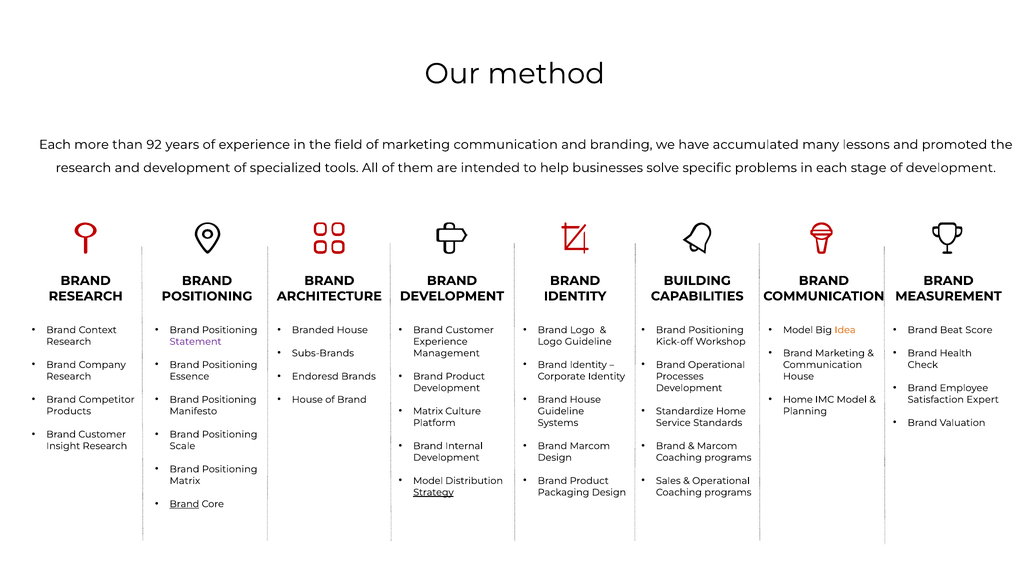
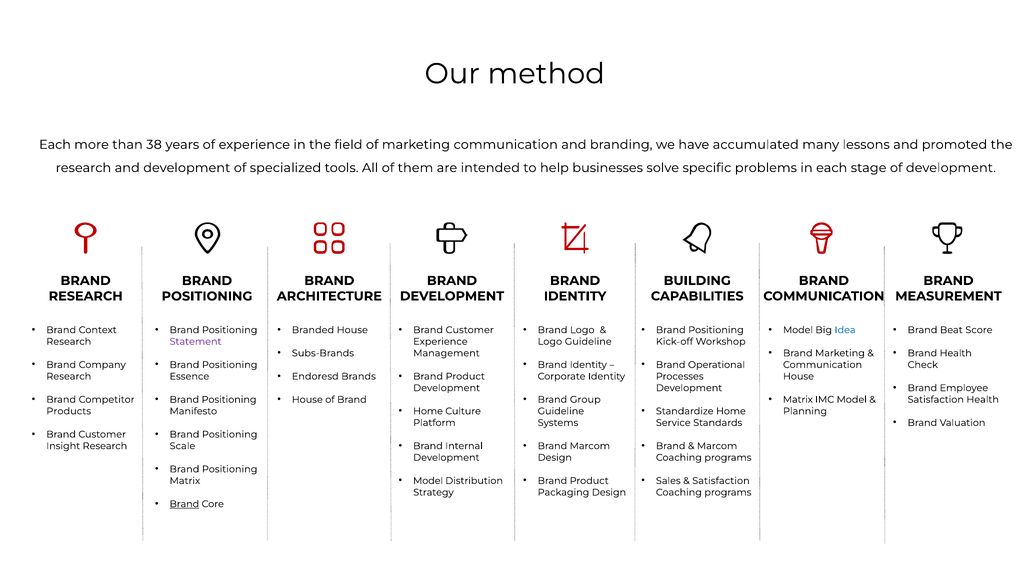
92: 92 -> 38
Idea colour: orange -> blue
Brand House: House -> Group
Home at (798, 399): Home -> Matrix
Satisfaction Expert: Expert -> Health
Matrix at (428, 411): Matrix -> Home
Operational at (721, 480): Operational -> Satisfaction
Strategy underline: present -> none
